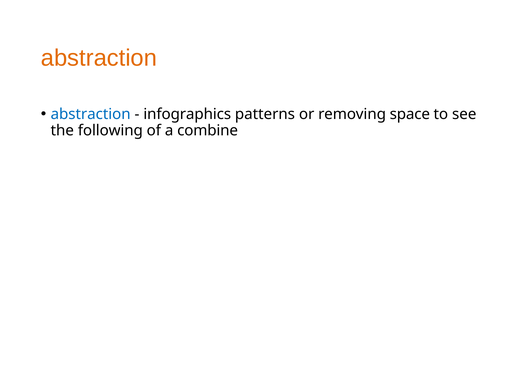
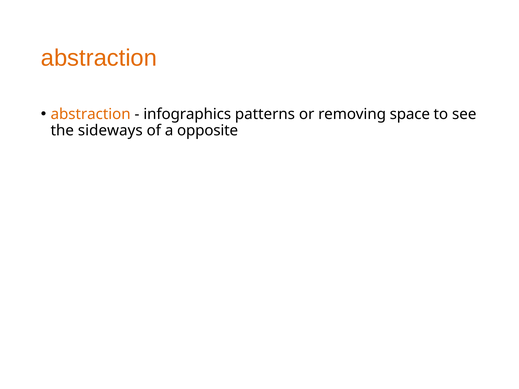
abstraction at (91, 114) colour: blue -> orange
following: following -> sideways
combine: combine -> opposite
